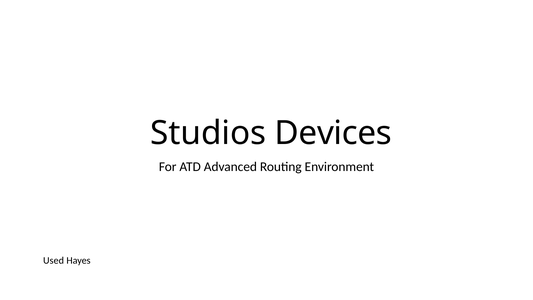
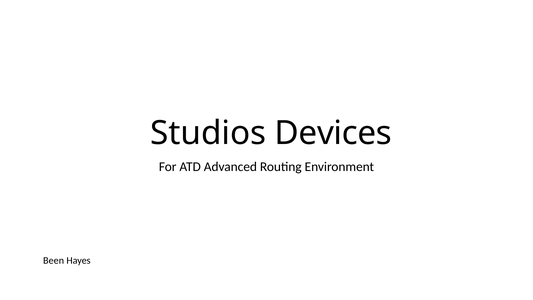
Used: Used -> Been
